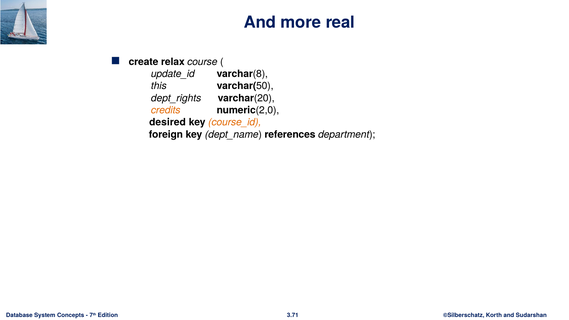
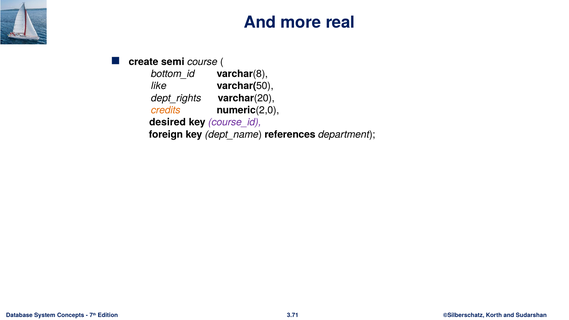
relax: relax -> semi
update_id: update_id -> bottom_id
this: this -> like
course_id colour: orange -> purple
